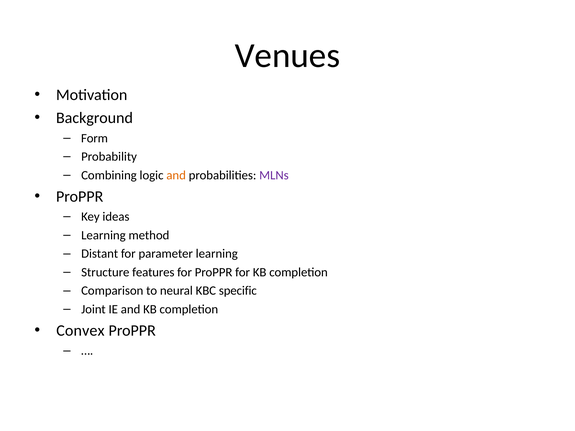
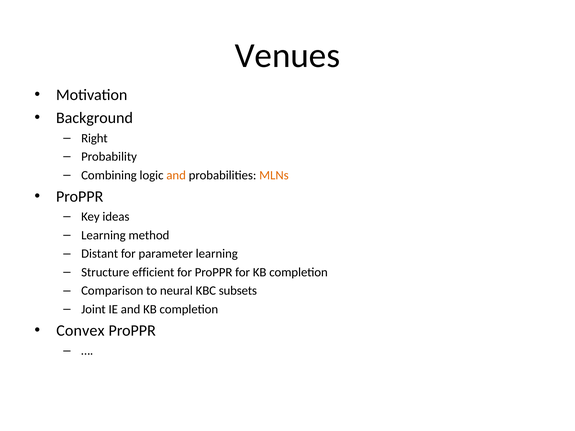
Form: Form -> Right
MLNs colour: purple -> orange
features: features -> efficient
specific: specific -> subsets
